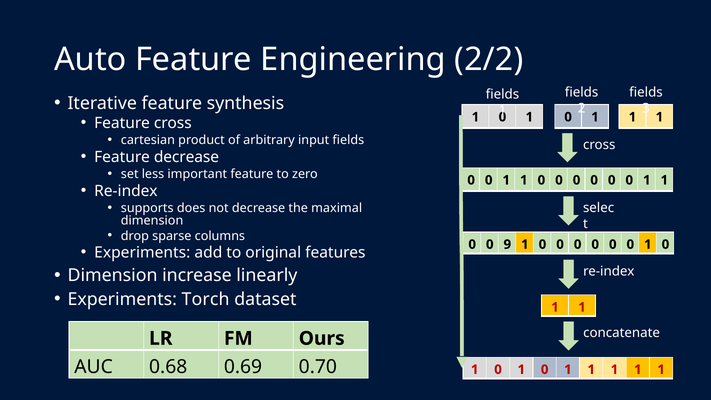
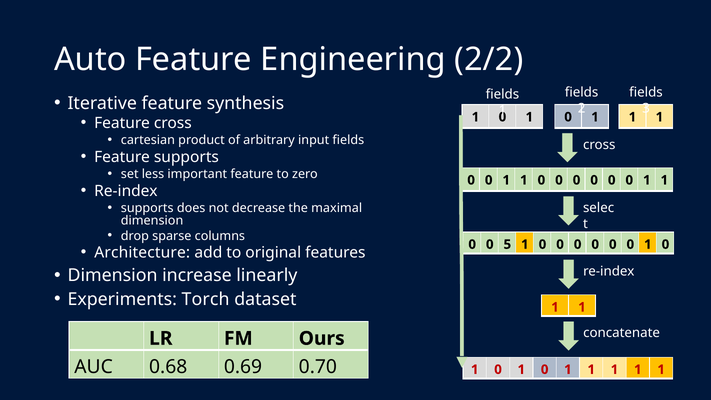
Feature decrease: decrease -> supports
9: 9 -> 5
Experiments at (142, 253): Experiments -> Architecture
